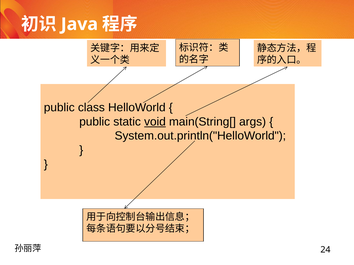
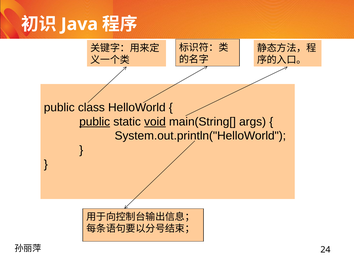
public at (95, 122) underline: none -> present
